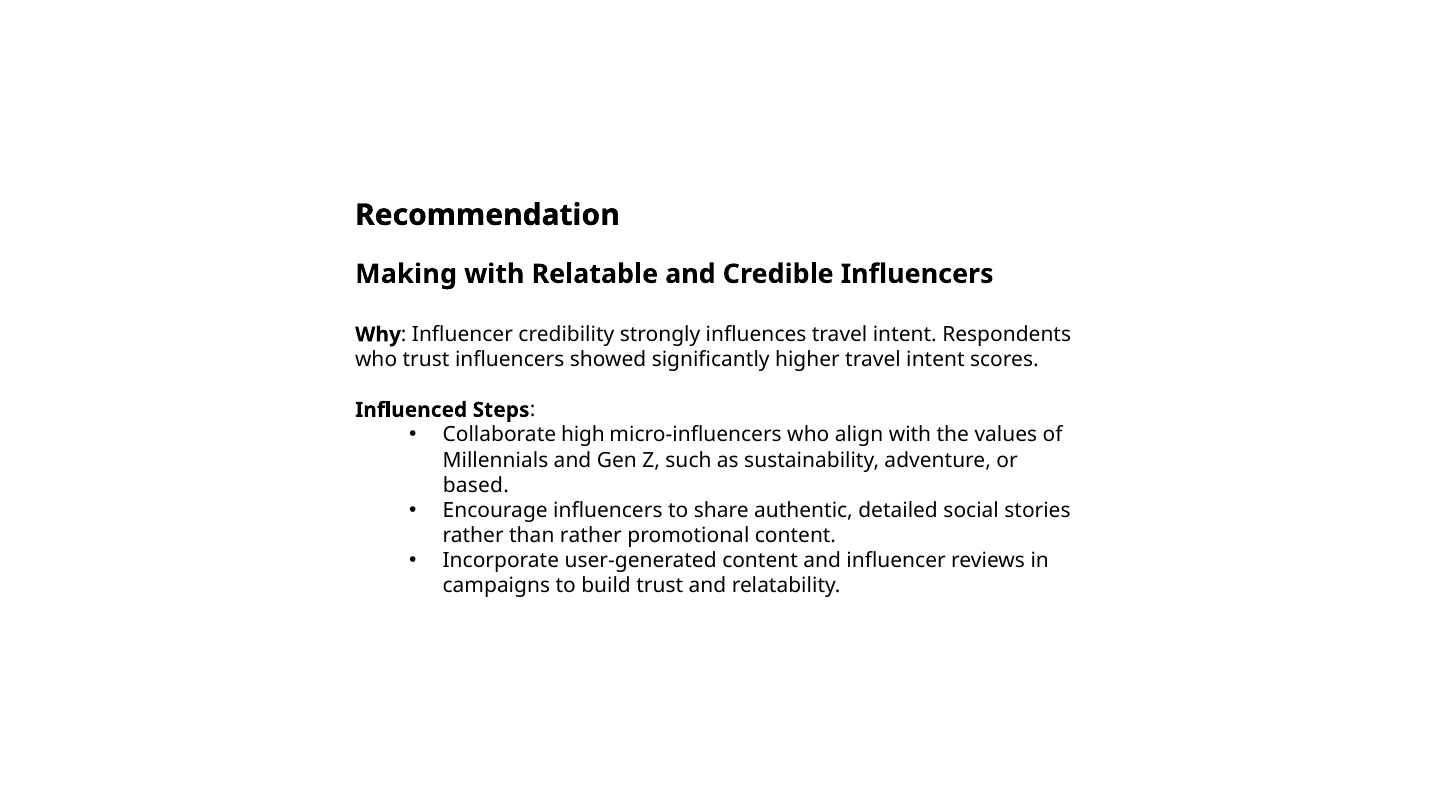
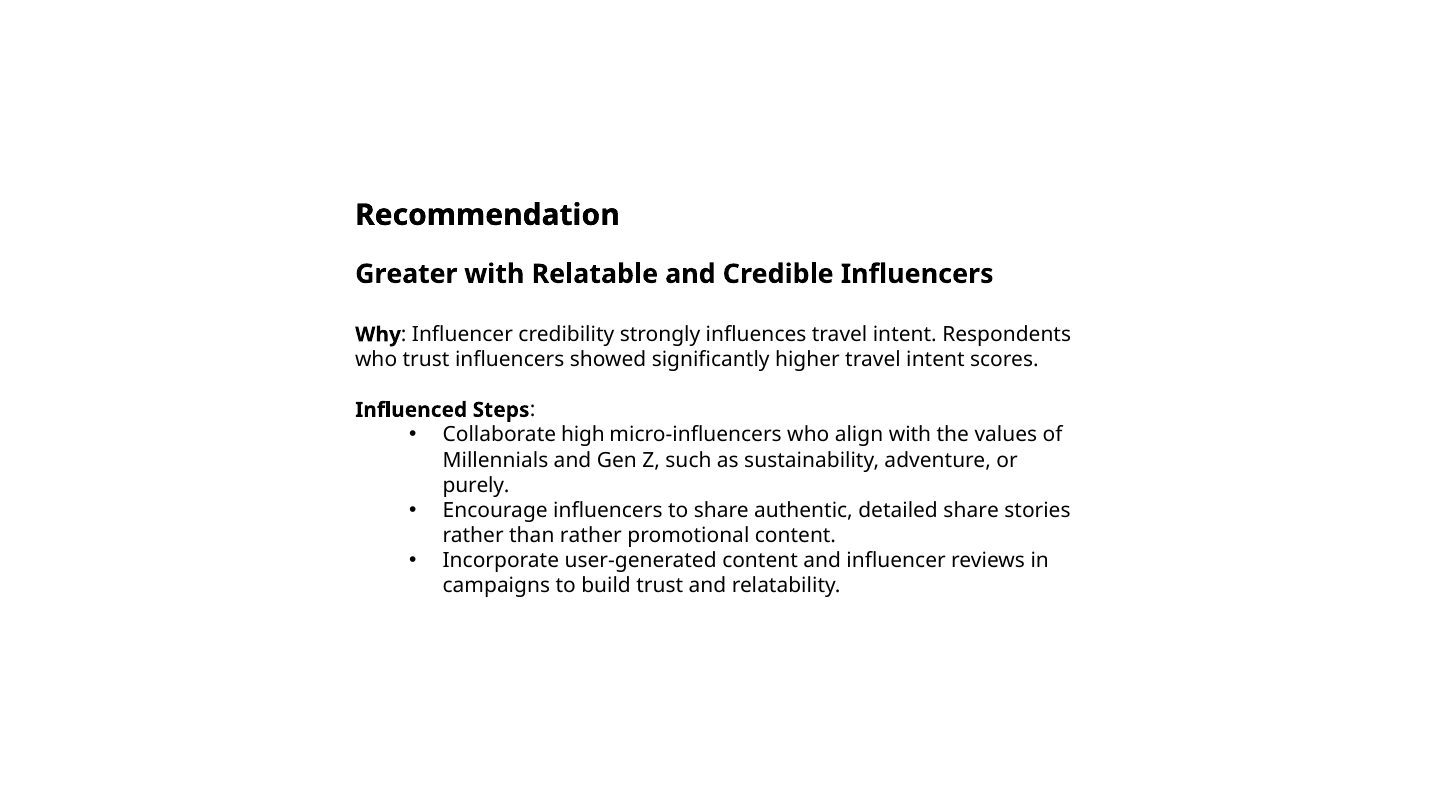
Making: Making -> Greater
based: based -> purely
detailed social: social -> share
